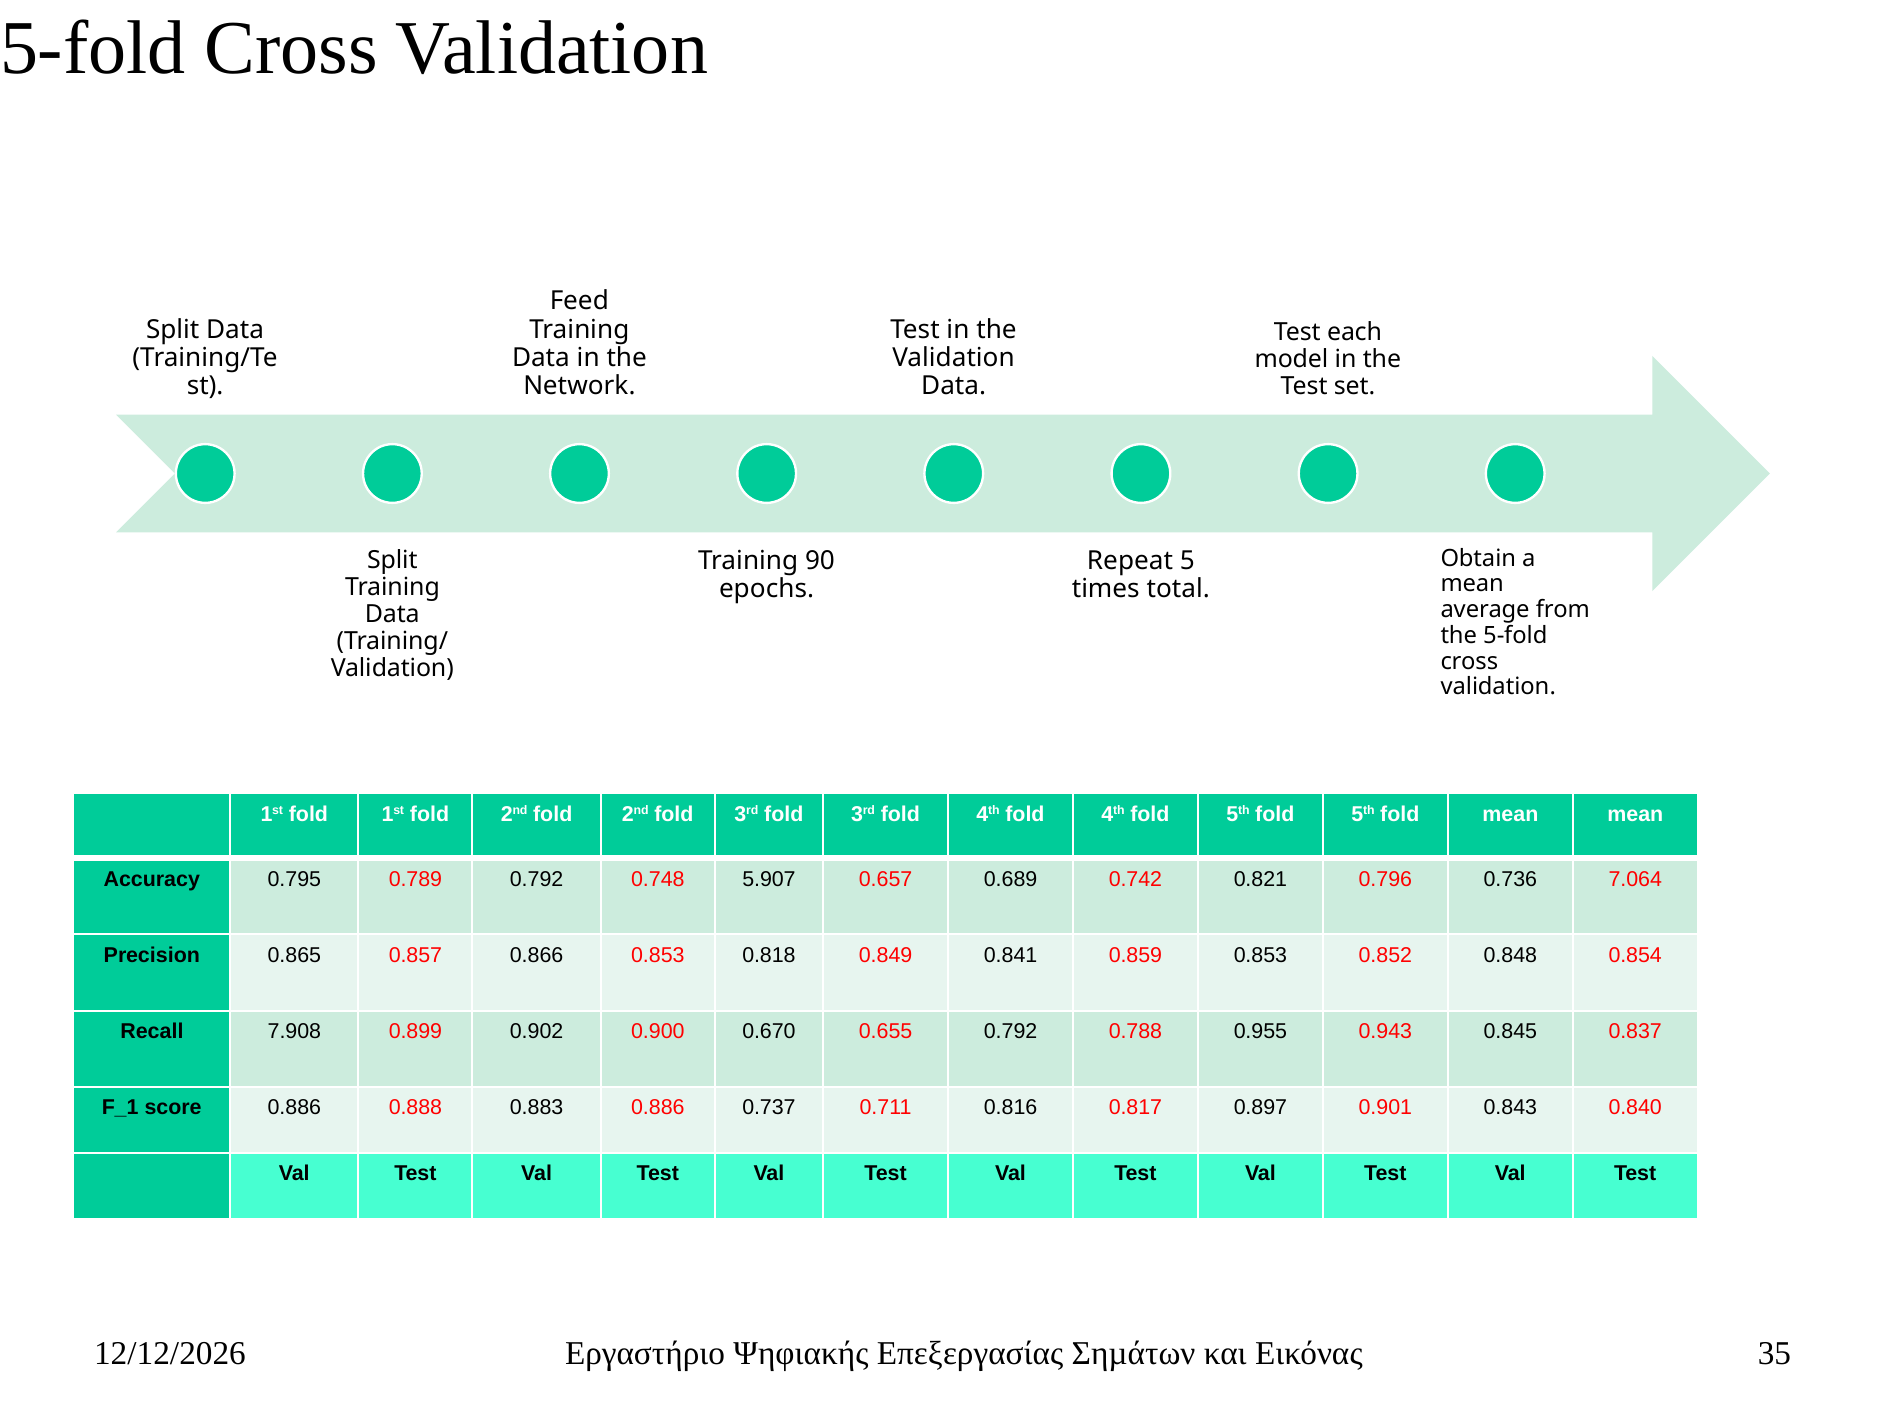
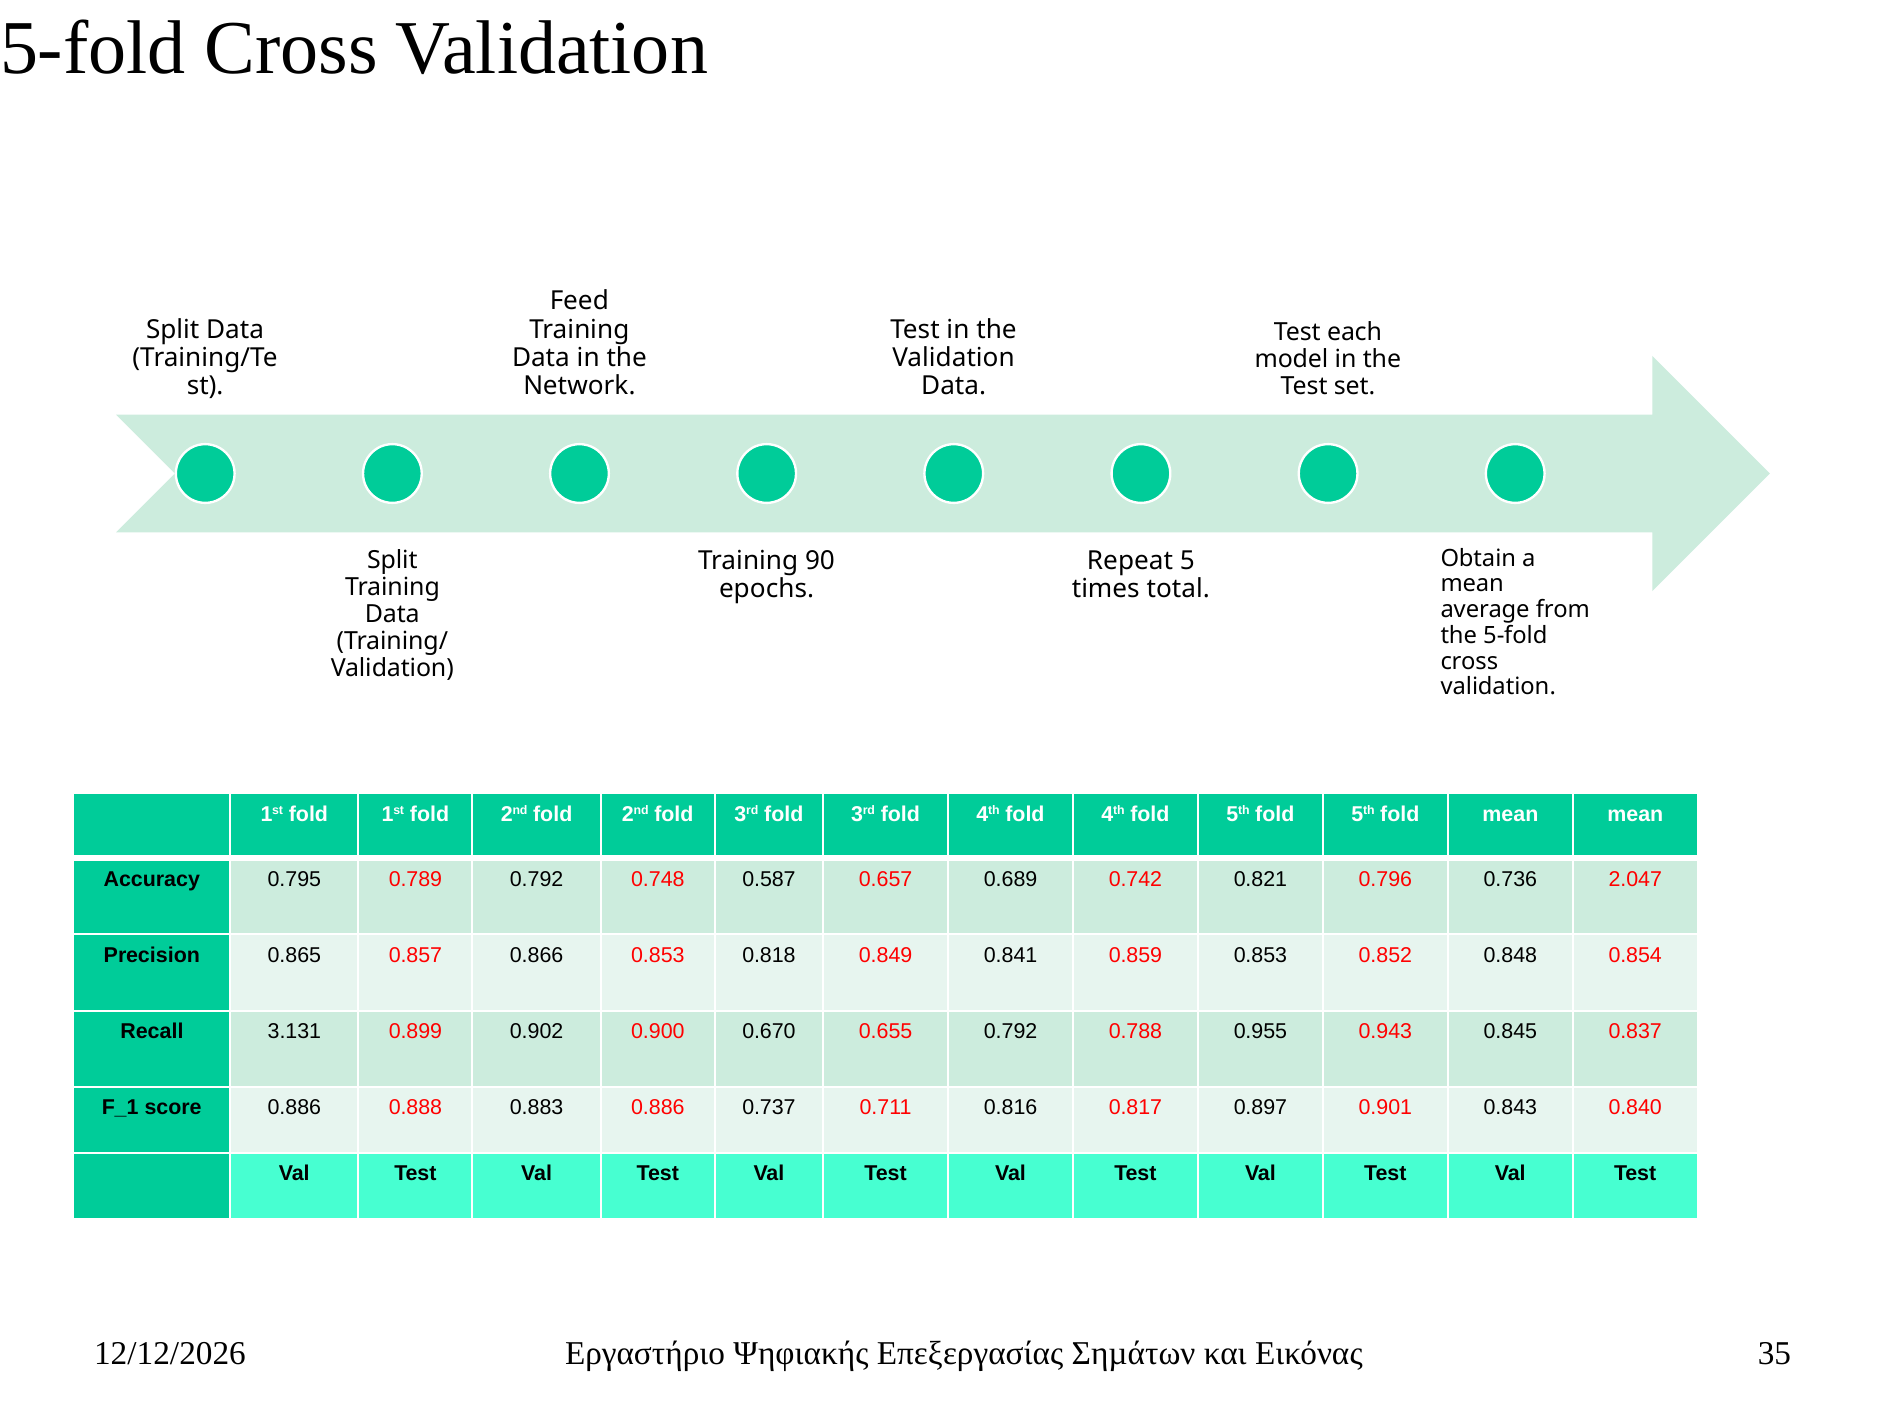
5.907: 5.907 -> 0.587
7.064: 7.064 -> 2.047
7.908: 7.908 -> 3.131
